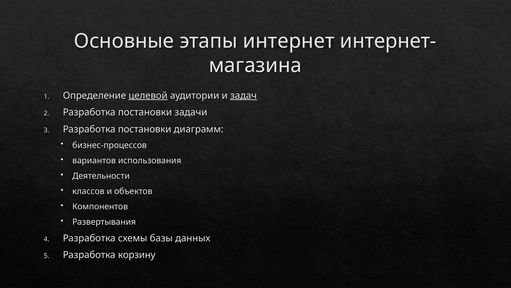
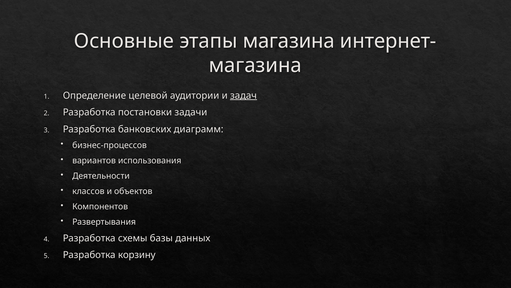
этапы интернет: интернет -> магазина
целевой underline: present -> none
постановки at (145, 129): постановки -> банковских
